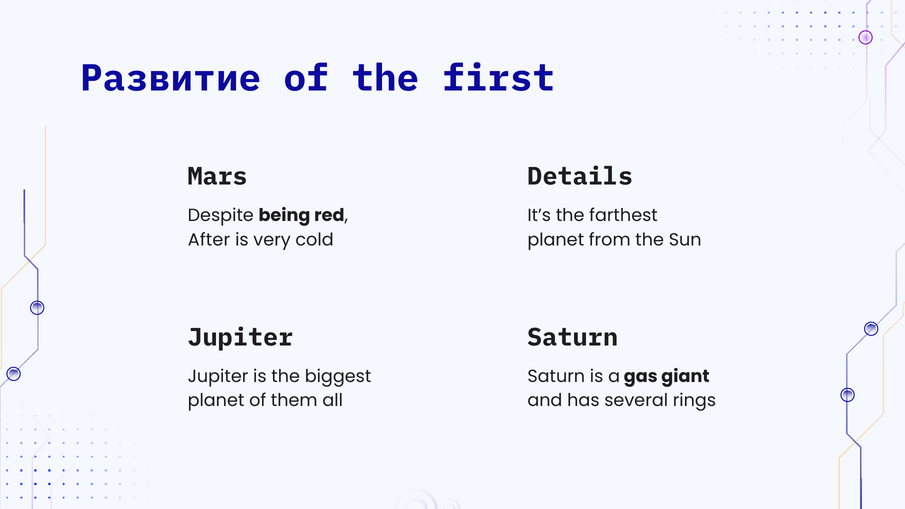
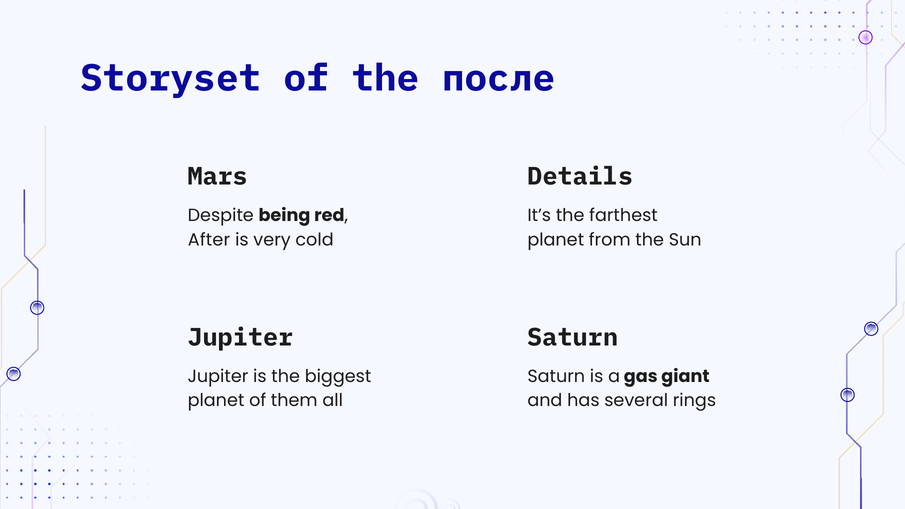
Развитие: Развитие -> Storyset
first: first -> после
